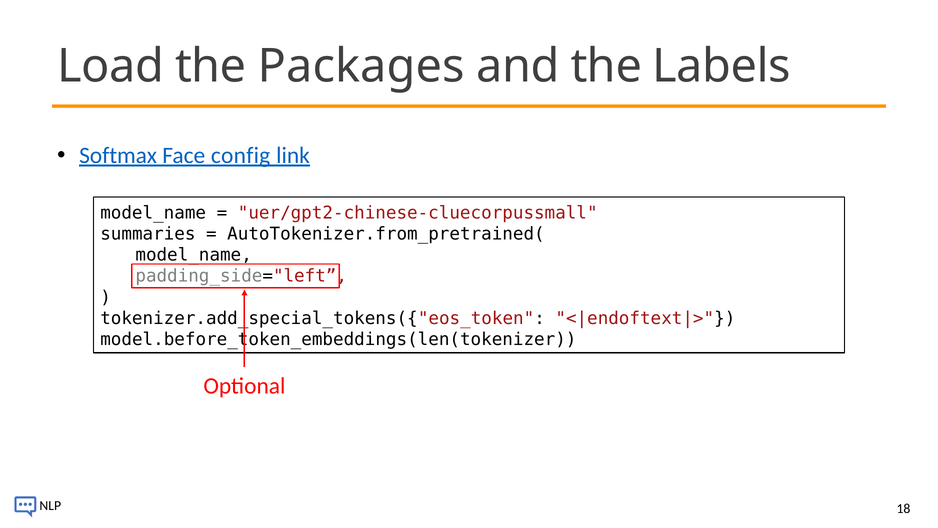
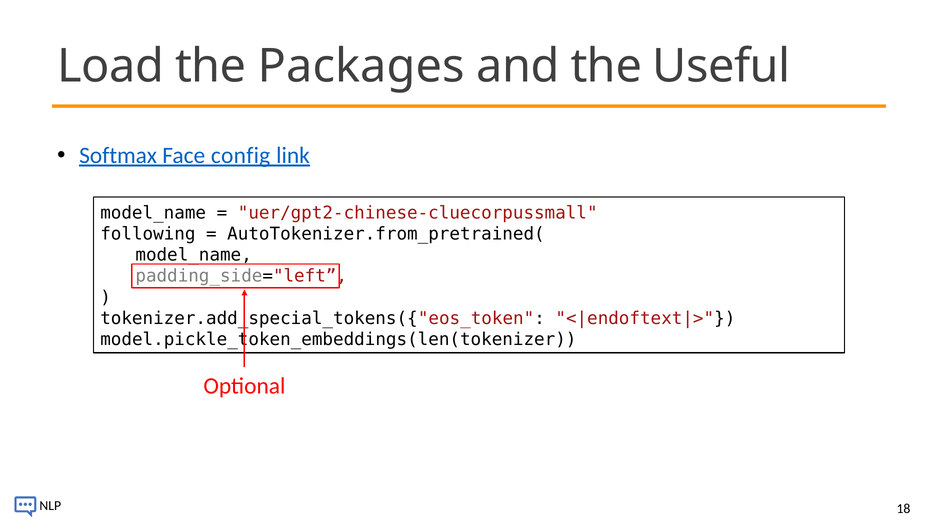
Labels: Labels -> Useful
summaries: summaries -> following
model.before_token_embeddings(len(tokenizer: model.before_token_embeddings(len(tokenizer -> model.pickle_token_embeddings(len(tokenizer
